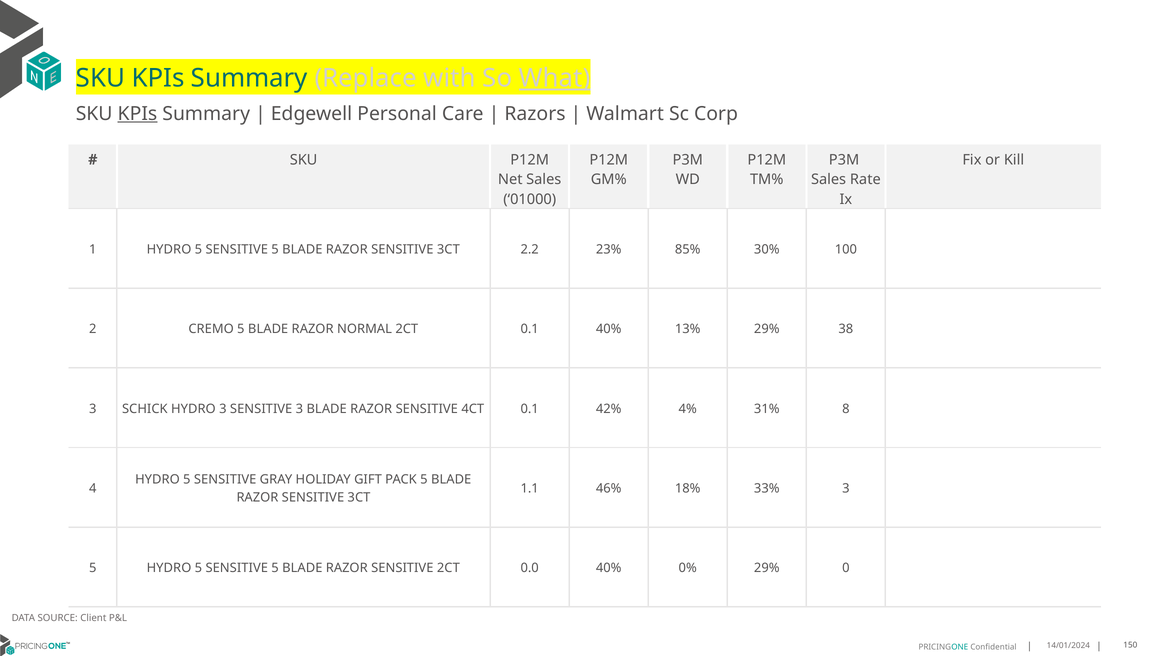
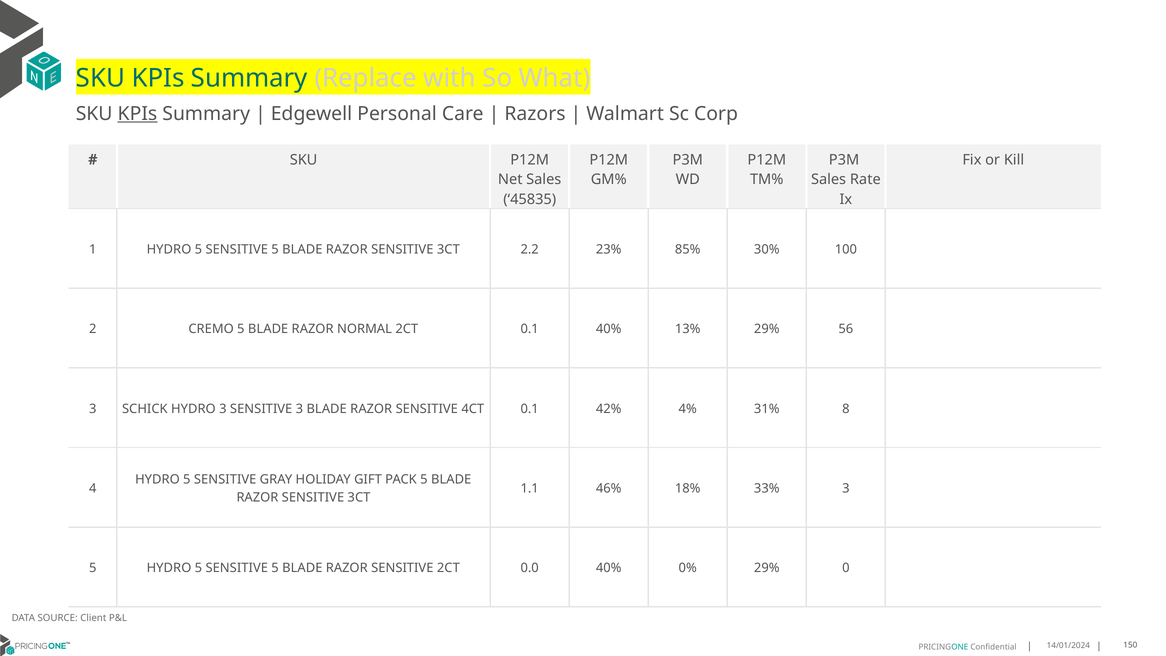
What underline: present -> none
01000: 01000 -> 45835
38: 38 -> 56
